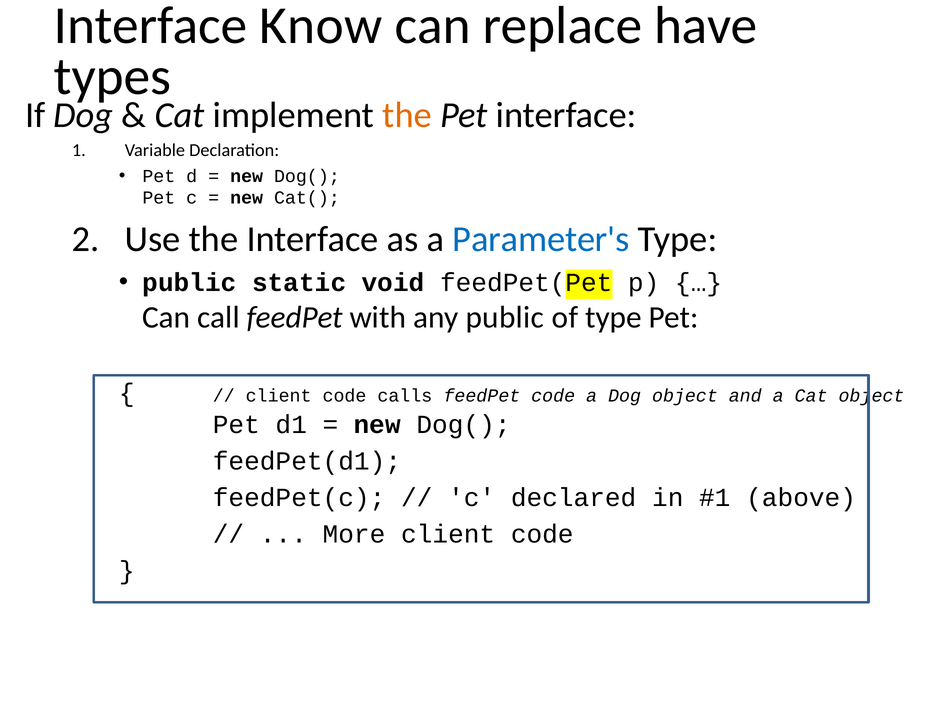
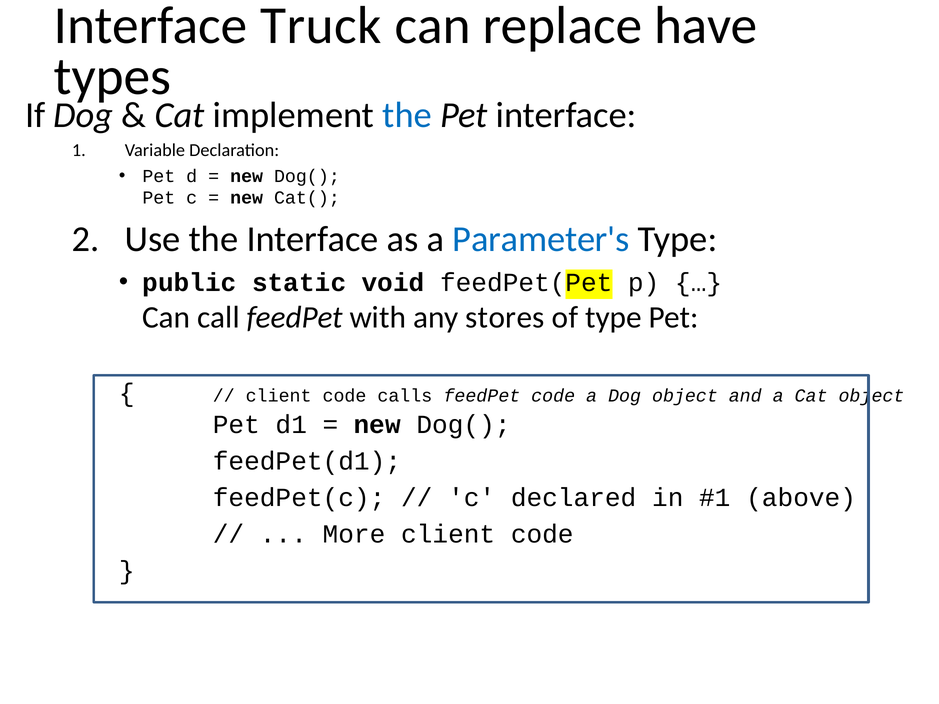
Know: Know -> Truck
the at (407, 115) colour: orange -> blue
any public: public -> stores
